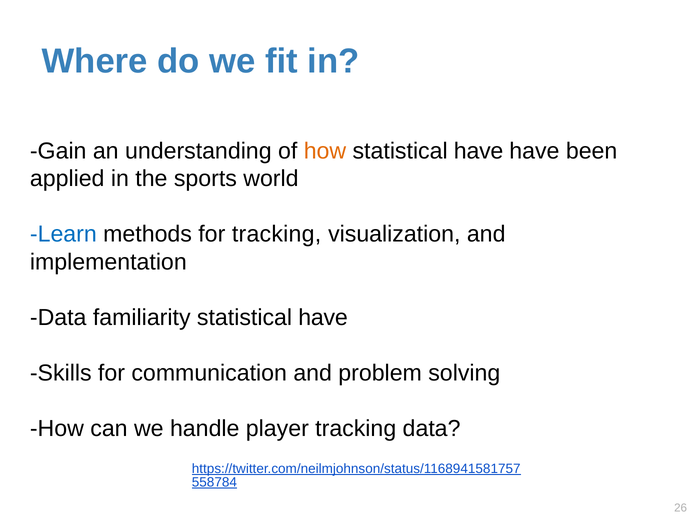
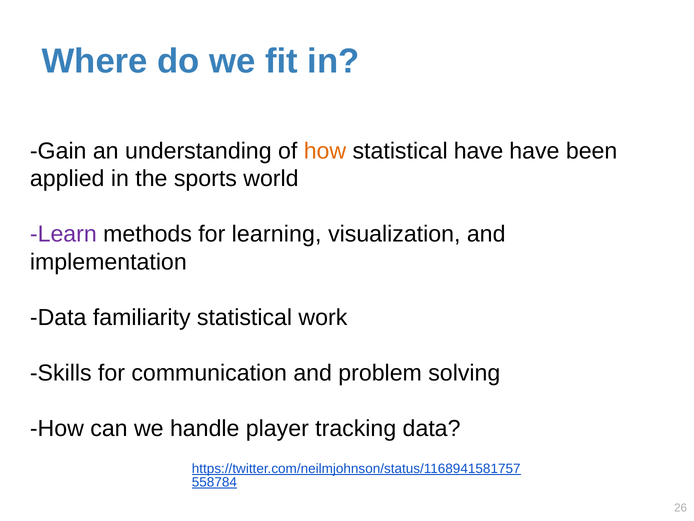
Learn colour: blue -> purple
for tracking: tracking -> learning
familiarity statistical have: have -> work
